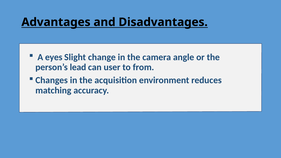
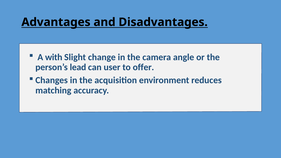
eyes: eyes -> with
from: from -> offer
